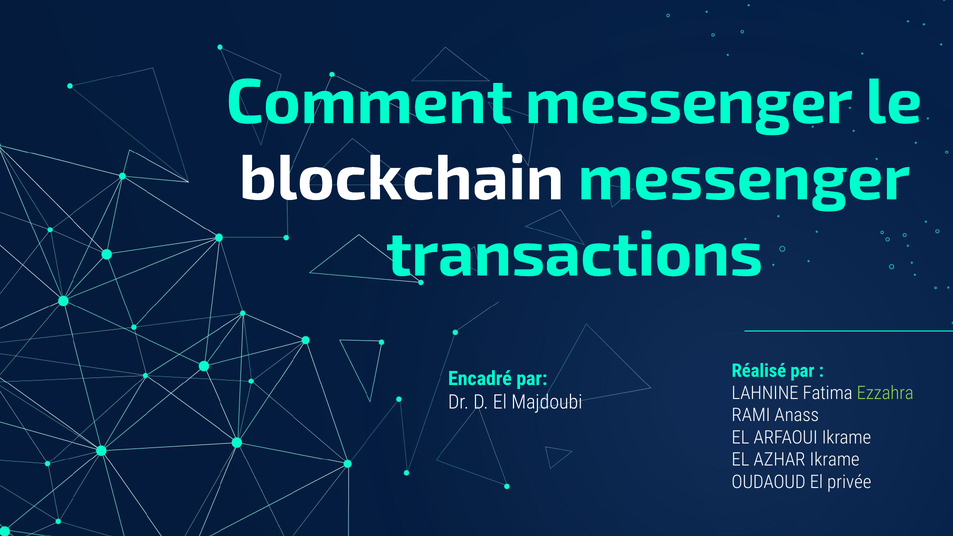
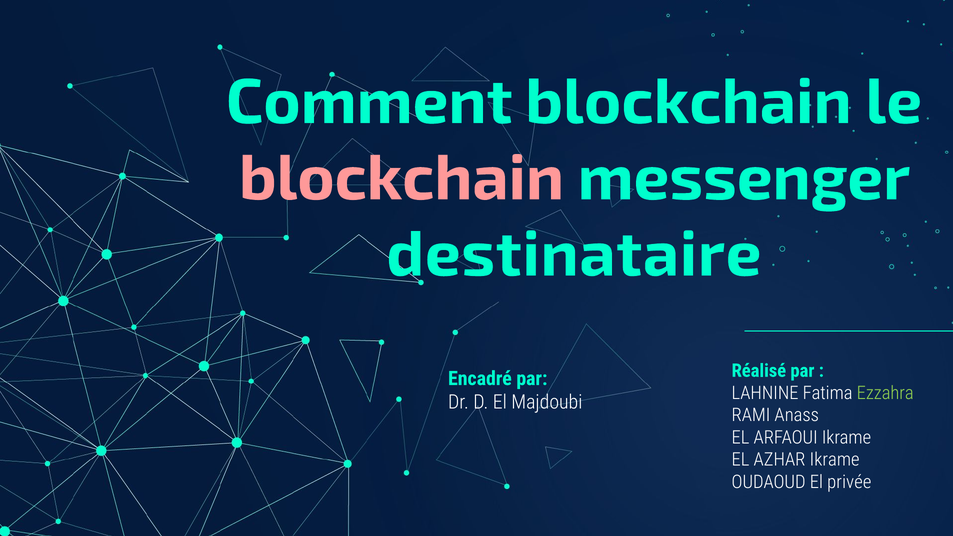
Comment messenger: messenger -> blockchain
blockchain at (401, 178) colour: white -> pink
transactions: transactions -> destinataire
